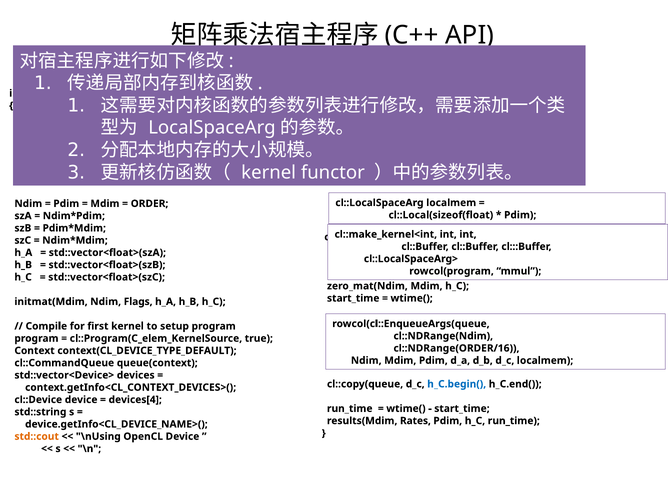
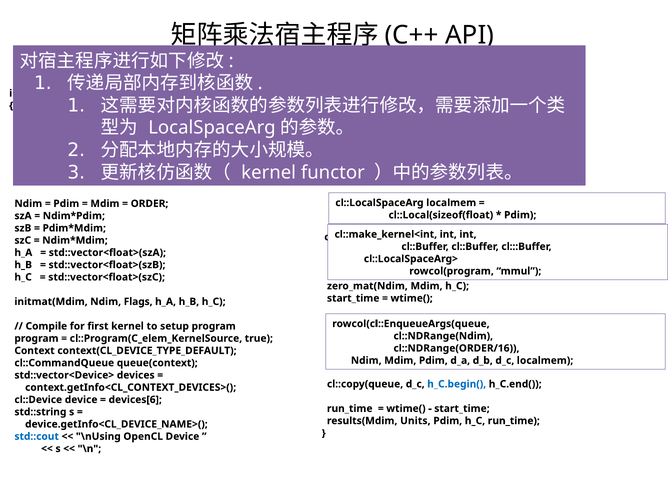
devices[4: devices[4 -> devices[6
Rates: Rates -> Units
std::cout colour: orange -> blue
